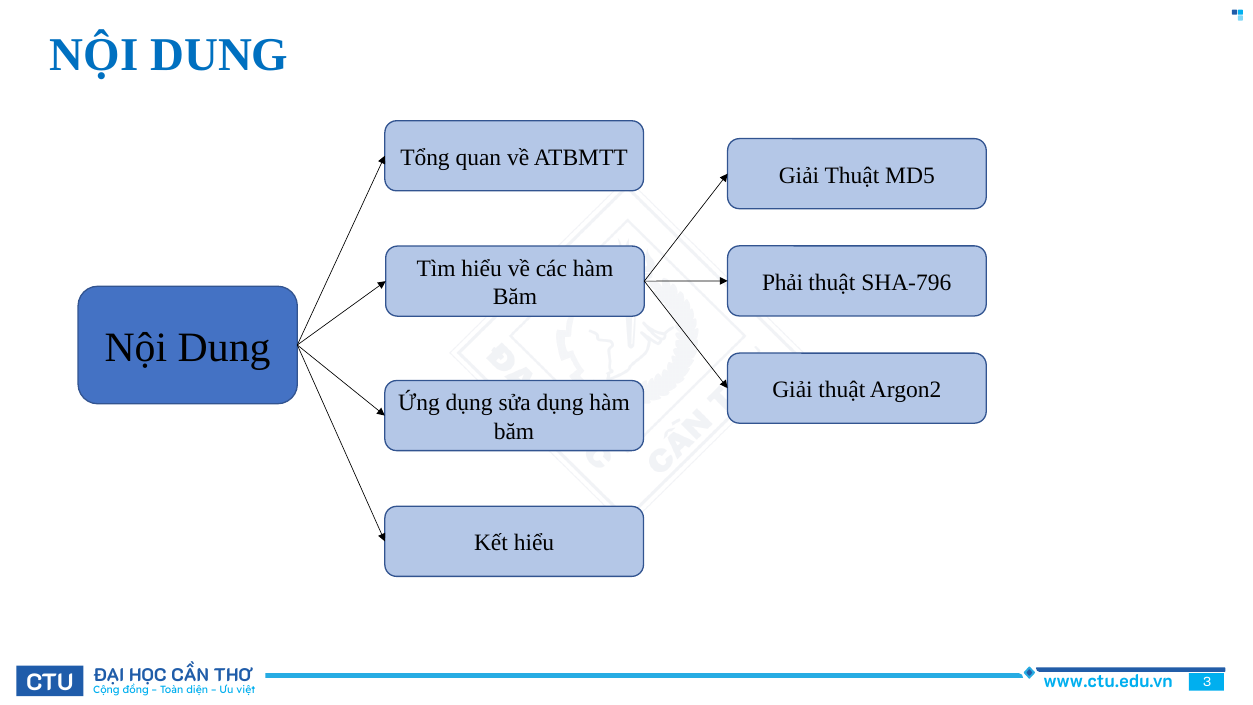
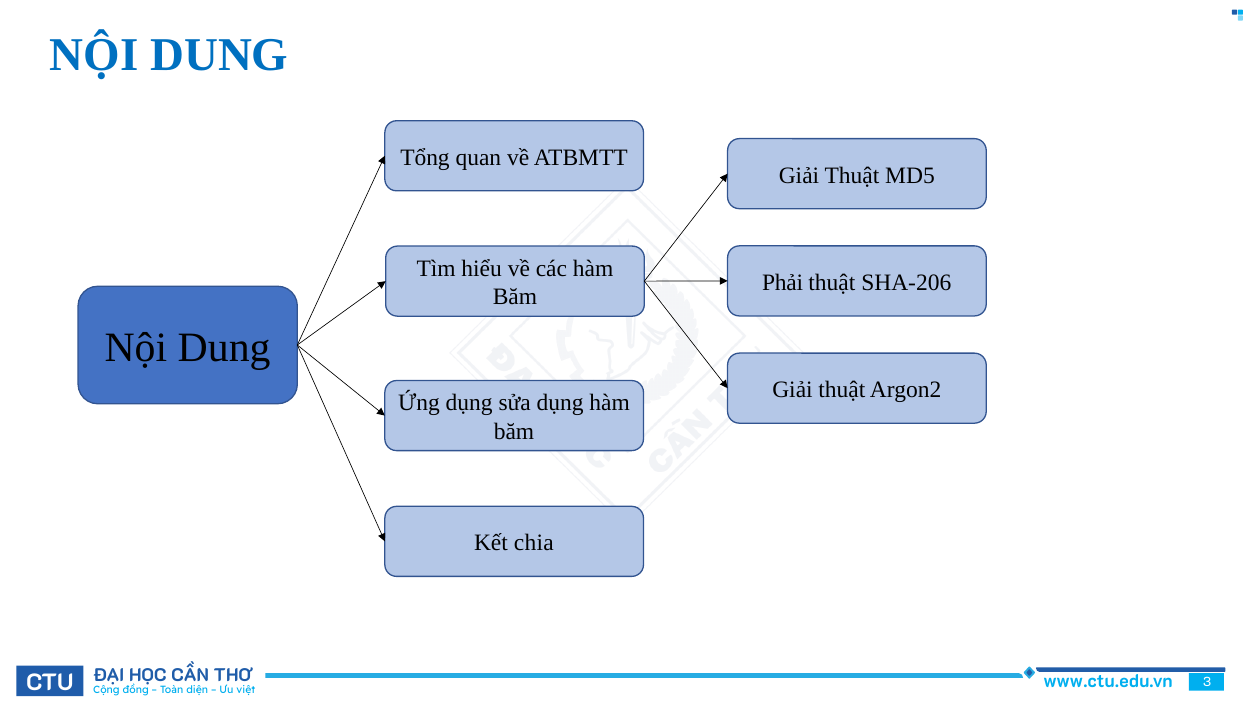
SHA-796: SHA-796 -> SHA-206
Kết hiểu: hiểu -> chia
